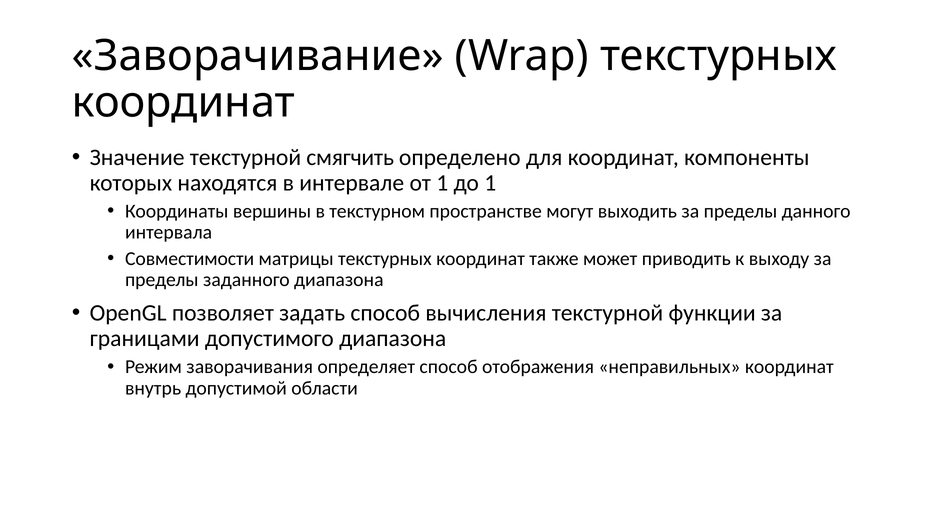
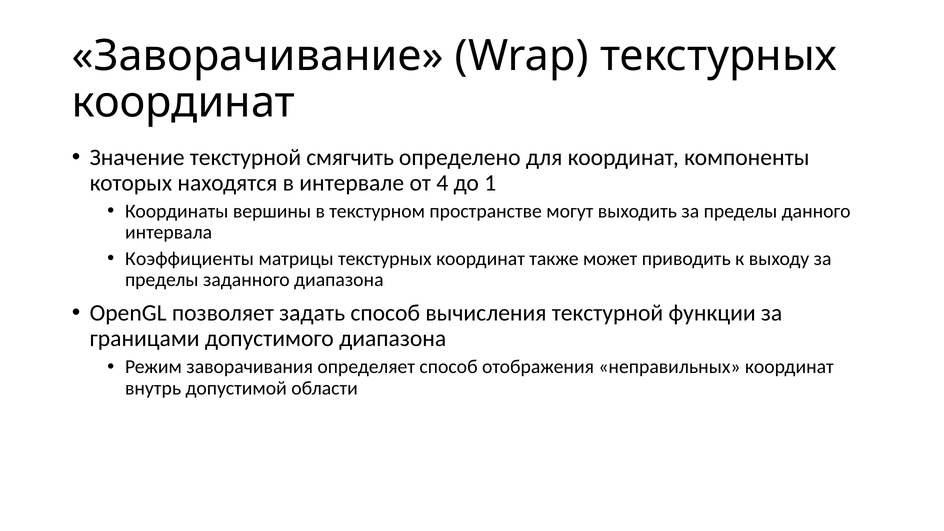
от 1: 1 -> 4
Совместимости: Совместимости -> Коэффициенты
